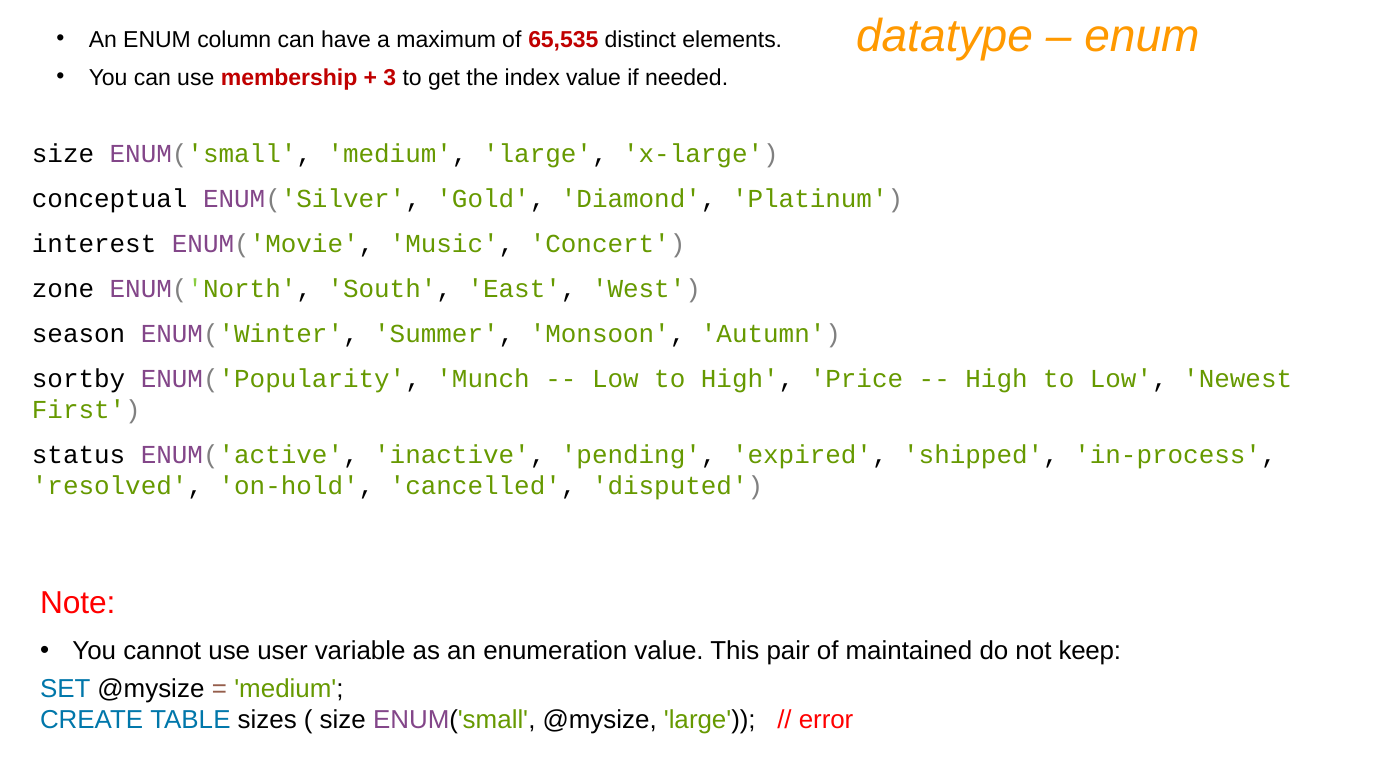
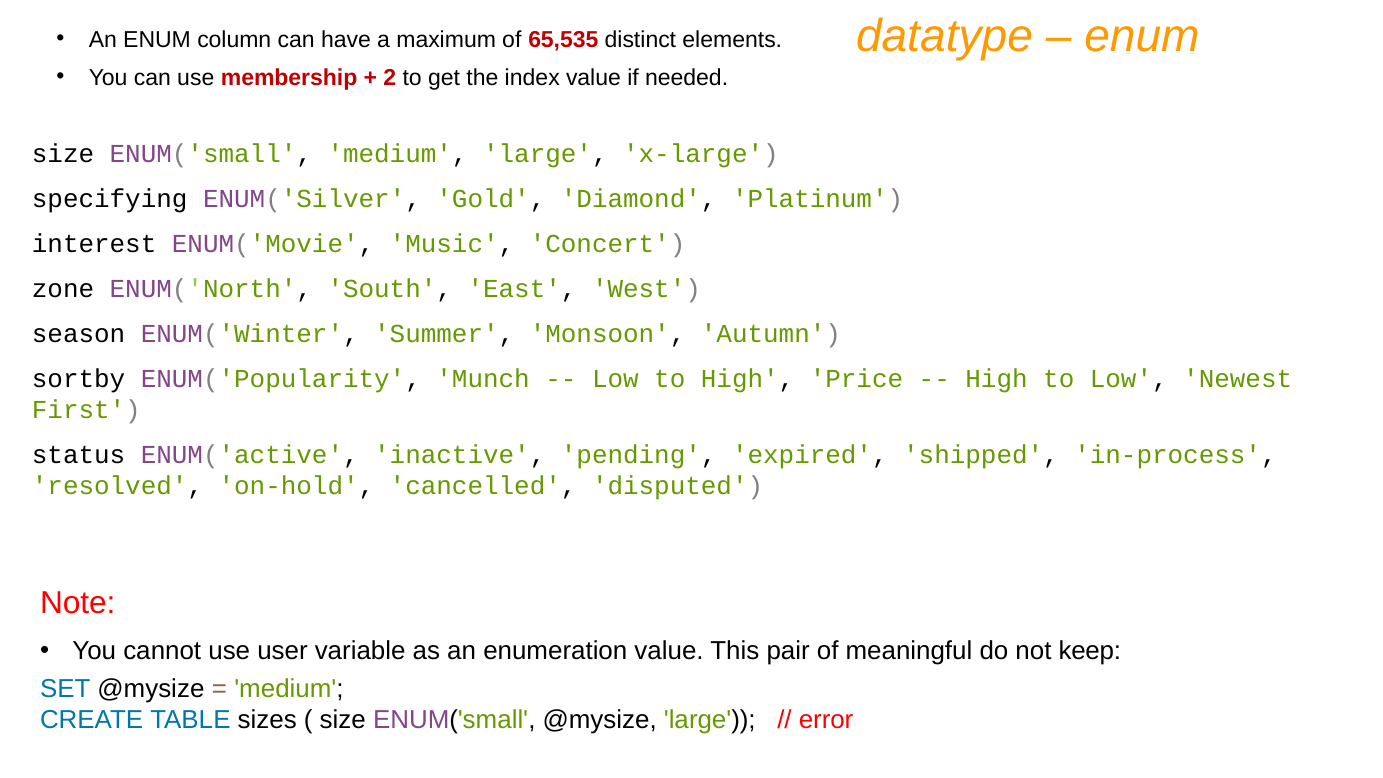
3: 3 -> 2
conceptual: conceptual -> specifying
maintained: maintained -> meaningful
